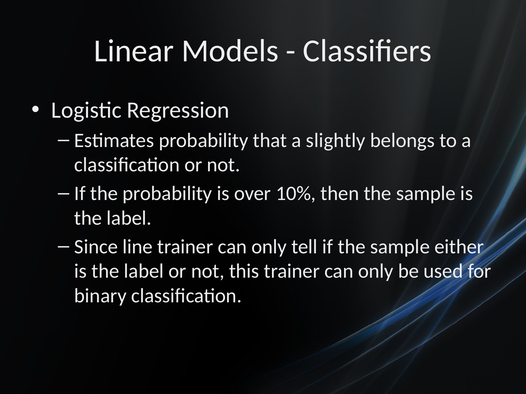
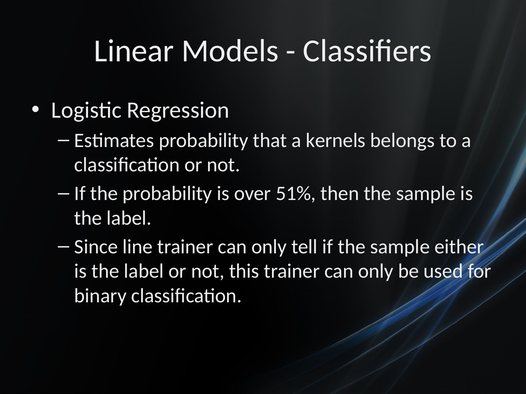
slightly: slightly -> kernels
10%: 10% -> 51%
